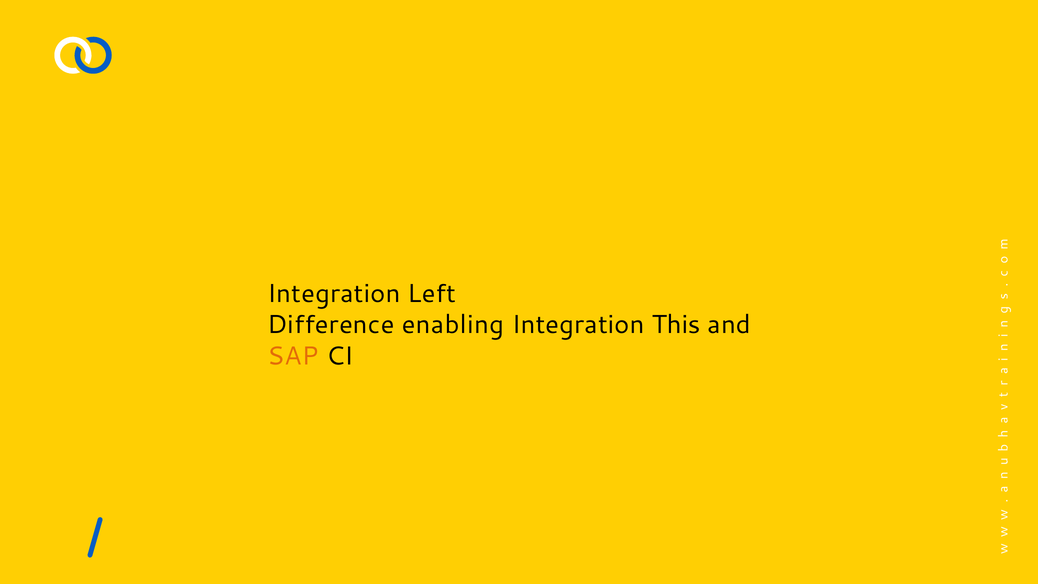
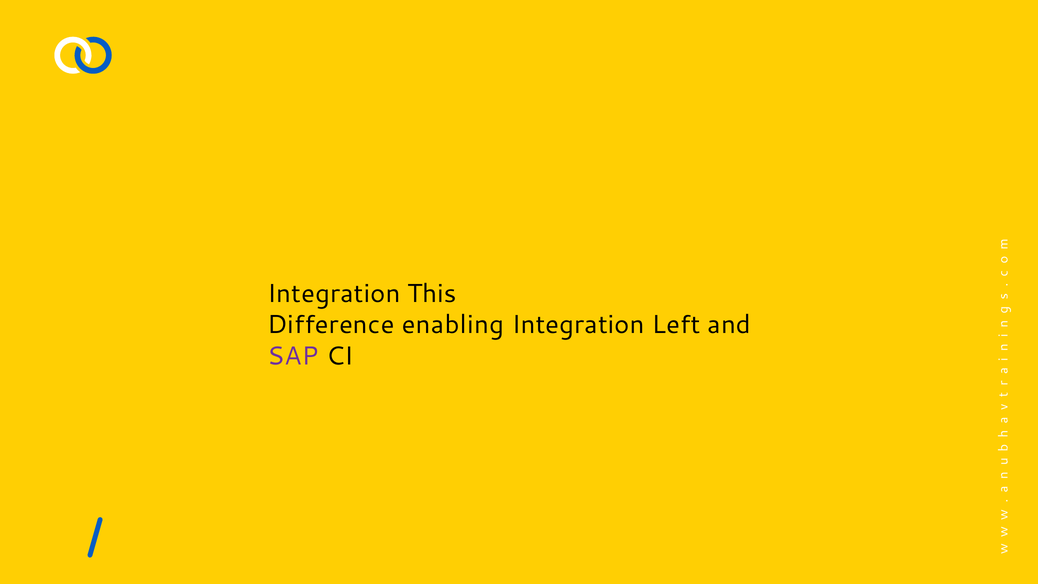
Left: Left -> This
This: This -> Left
SAP colour: orange -> purple
